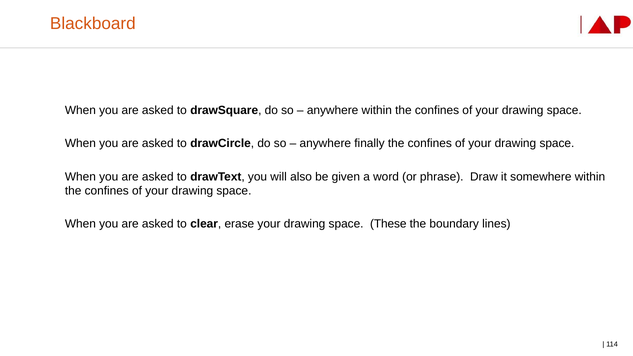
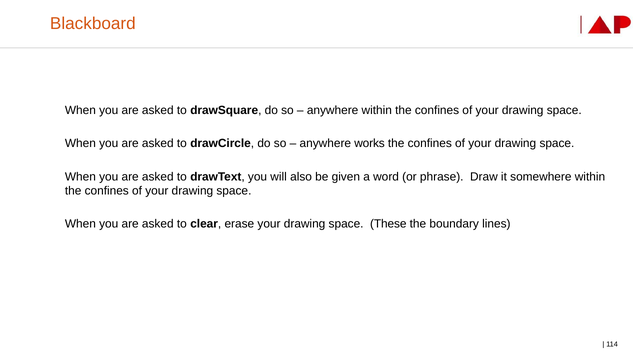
finally: finally -> works
